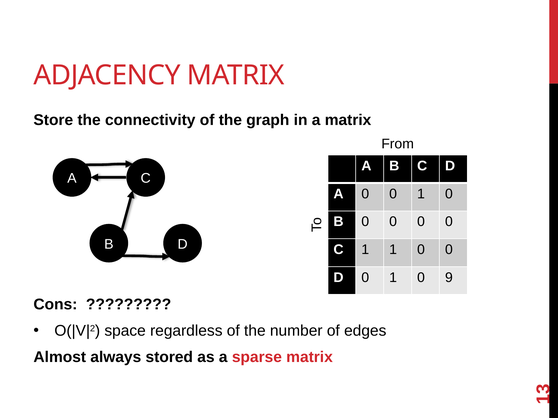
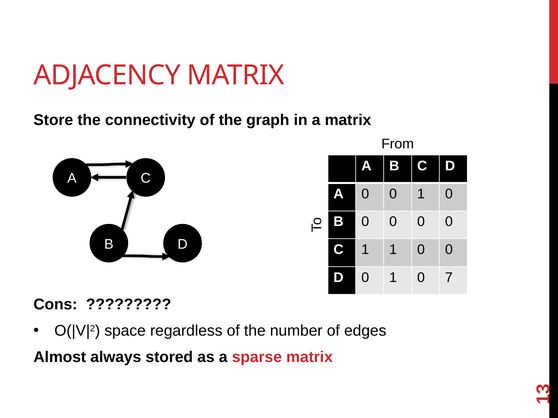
9: 9 -> 7
